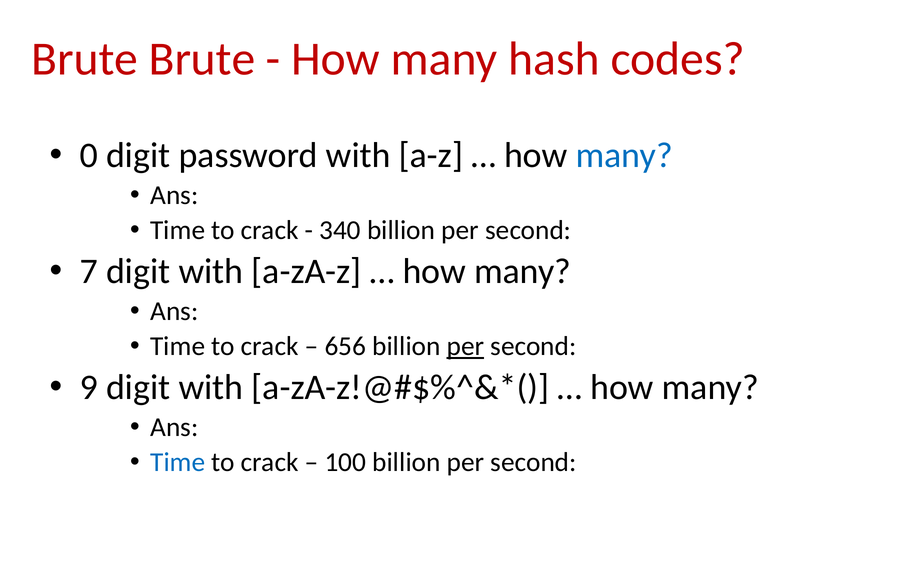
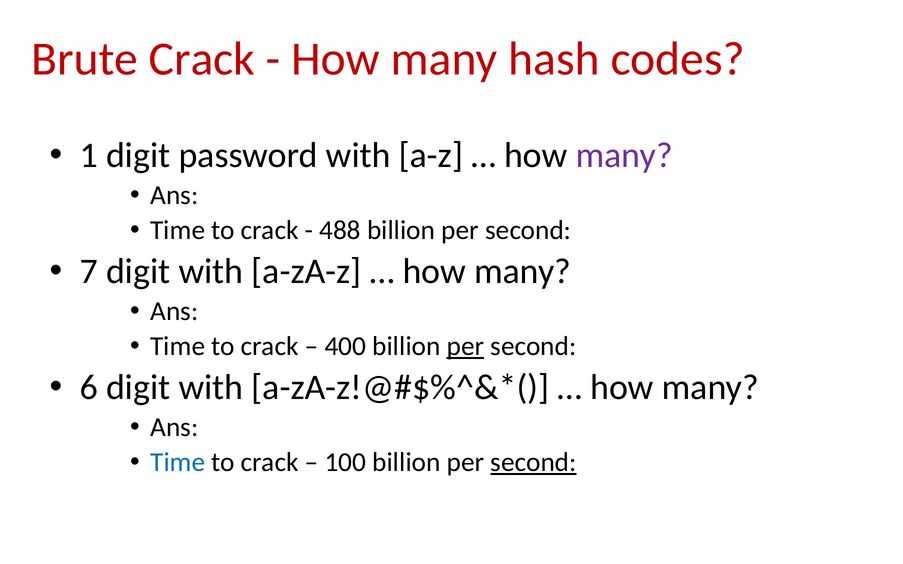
Brute Brute: Brute -> Crack
0: 0 -> 1
many at (624, 155) colour: blue -> purple
340: 340 -> 488
656: 656 -> 400
9: 9 -> 6
second at (533, 463) underline: none -> present
